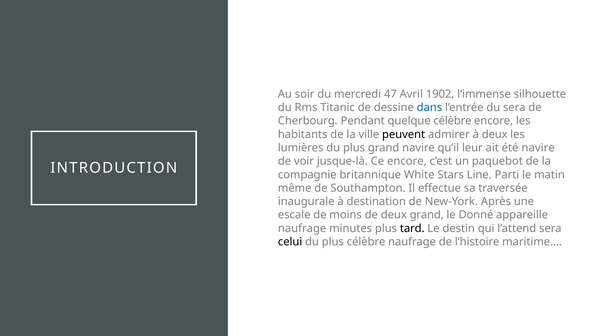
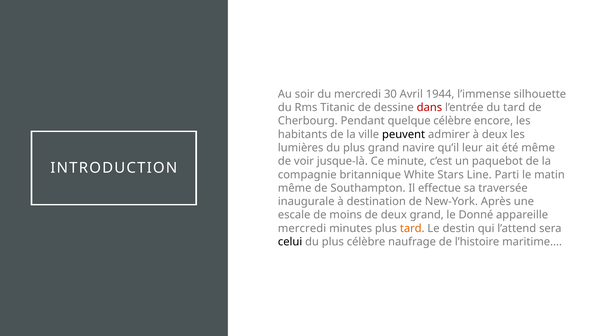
47: 47 -> 30
1902: 1902 -> 1944
dans colour: blue -> red
du sera: sera -> tard
été navire: navire -> même
Ce encore: encore -> minute
naufrage at (302, 228): naufrage -> mercredi
tard at (412, 228) colour: black -> orange
